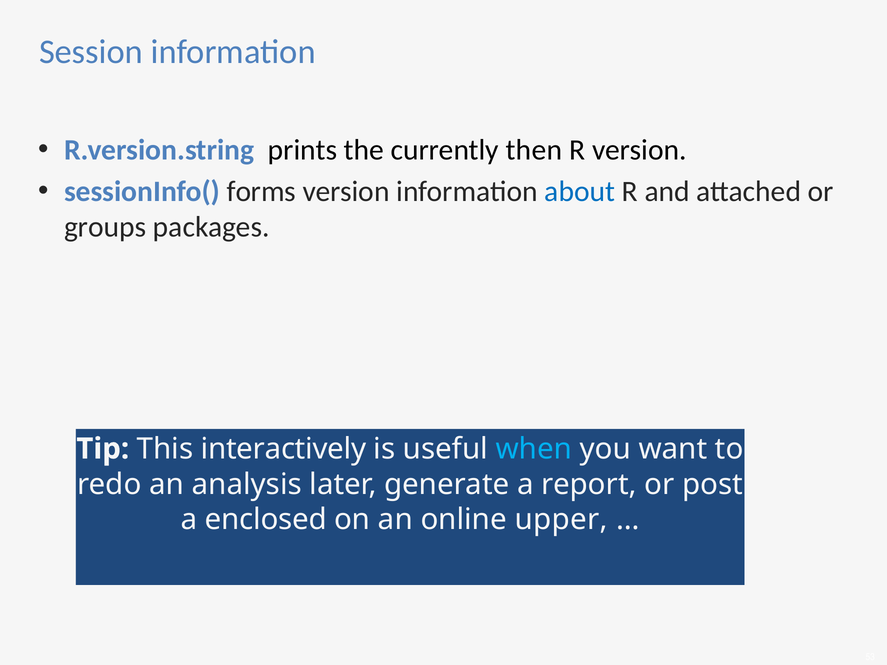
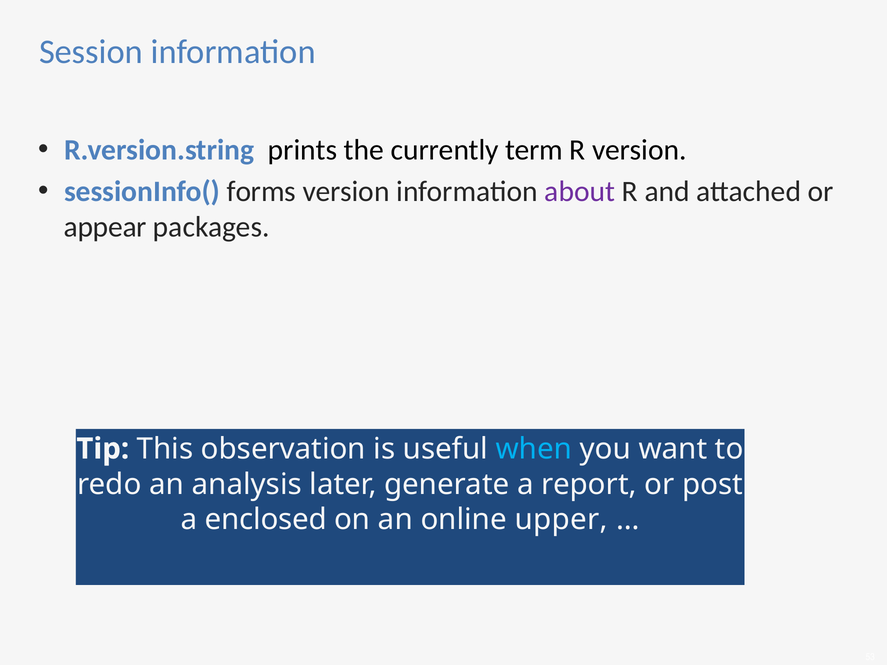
then: then -> term
about colour: blue -> purple
groups: groups -> appear
interactively: interactively -> observation
